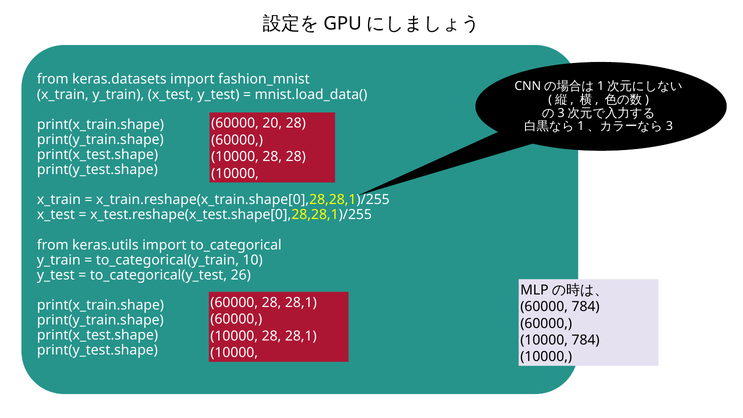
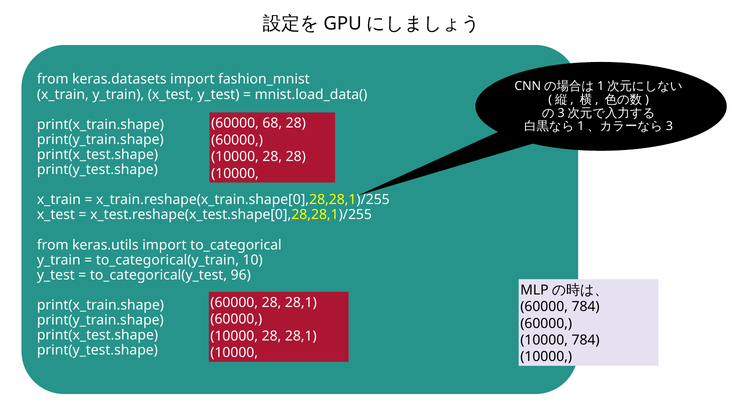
20: 20 -> 68
26: 26 -> 96
